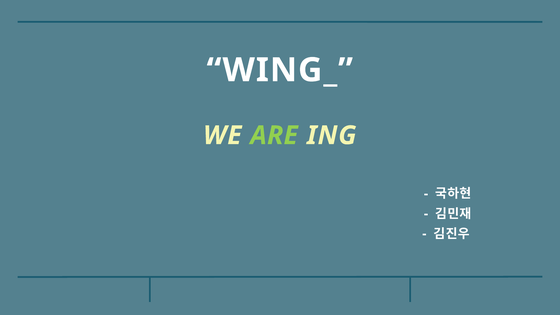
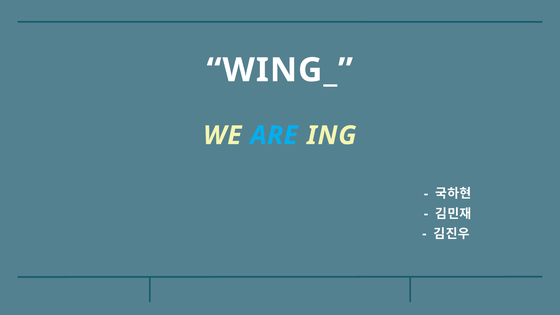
ARE colour: light green -> light blue
